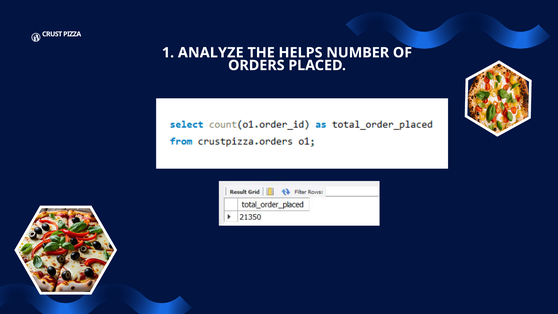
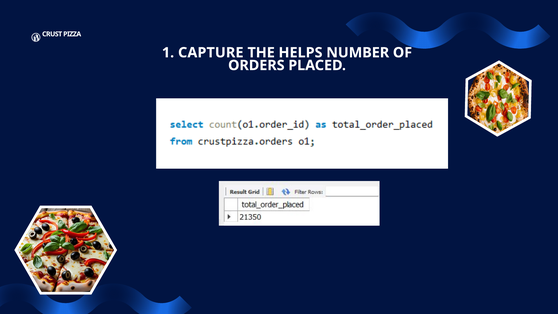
ANALYZE: ANALYZE -> CAPTURE
